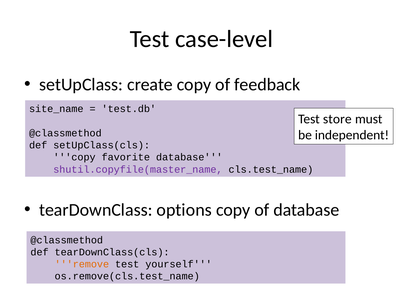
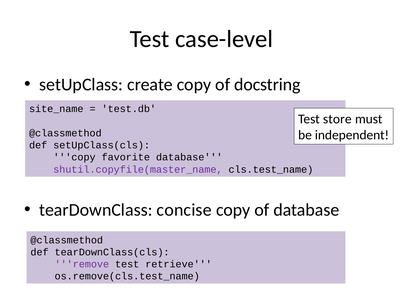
feedback: feedback -> docstring
options: options -> concise
remove colour: orange -> purple
yourself: yourself -> retrieve
